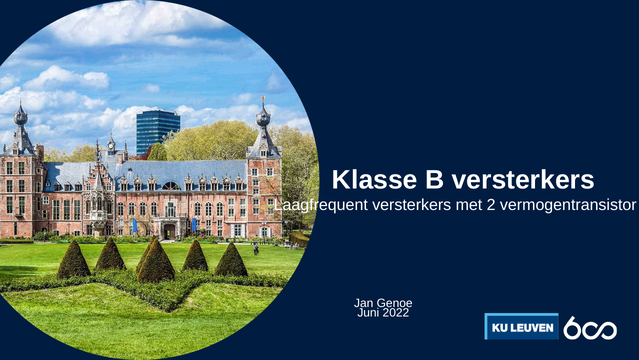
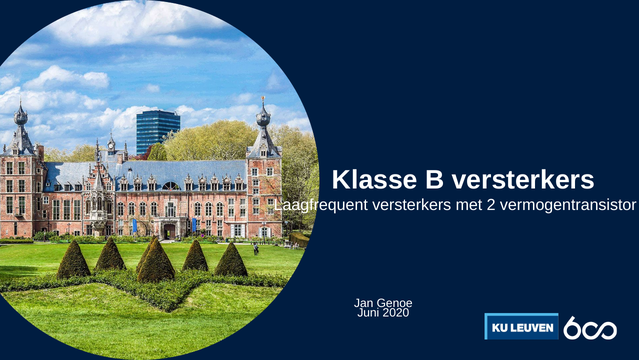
2022: 2022 -> 2020
